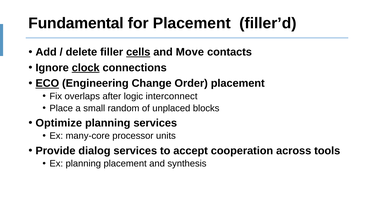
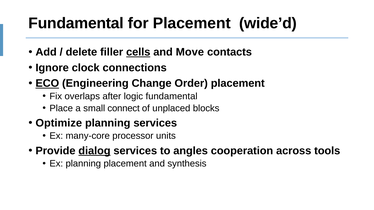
filler’d: filler’d -> wide’d
clock underline: present -> none
logic interconnect: interconnect -> fundamental
random: random -> connect
dialog underline: none -> present
accept: accept -> angles
